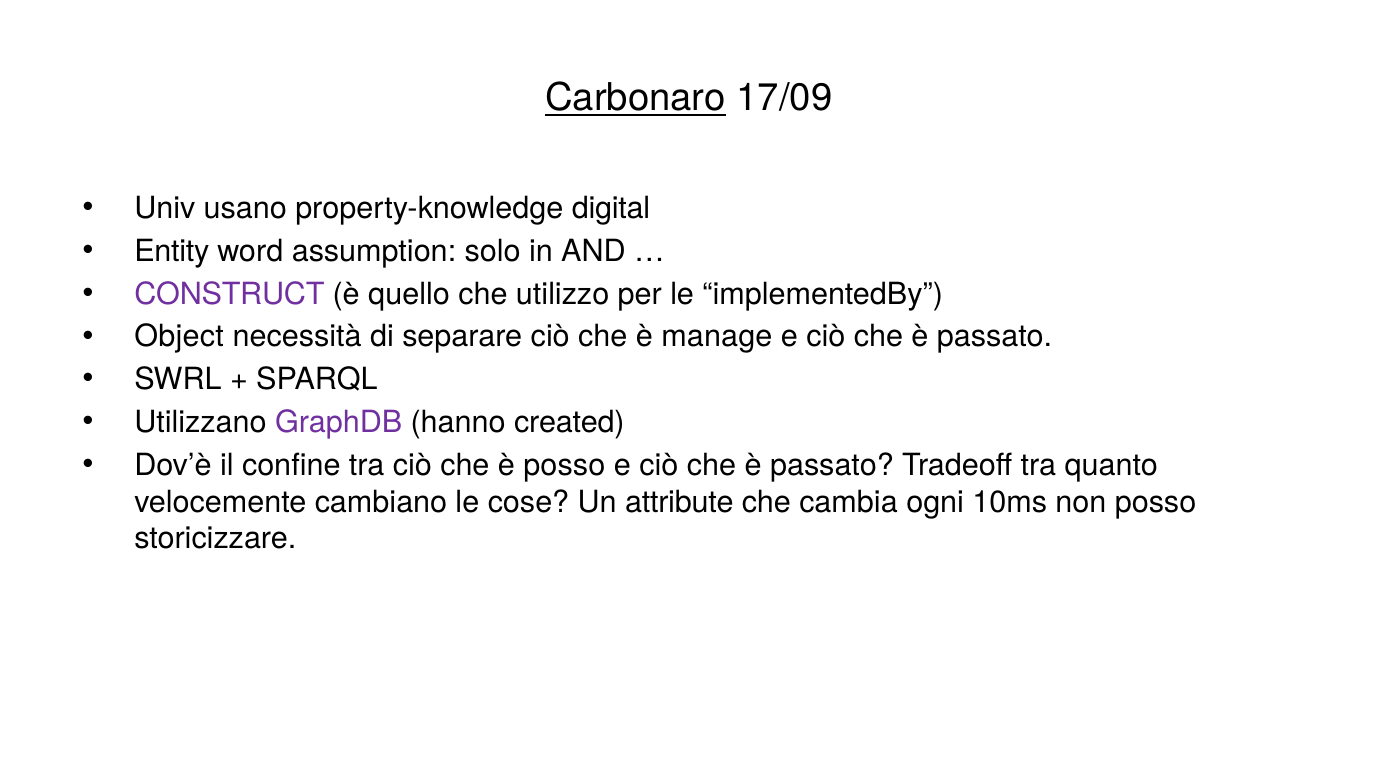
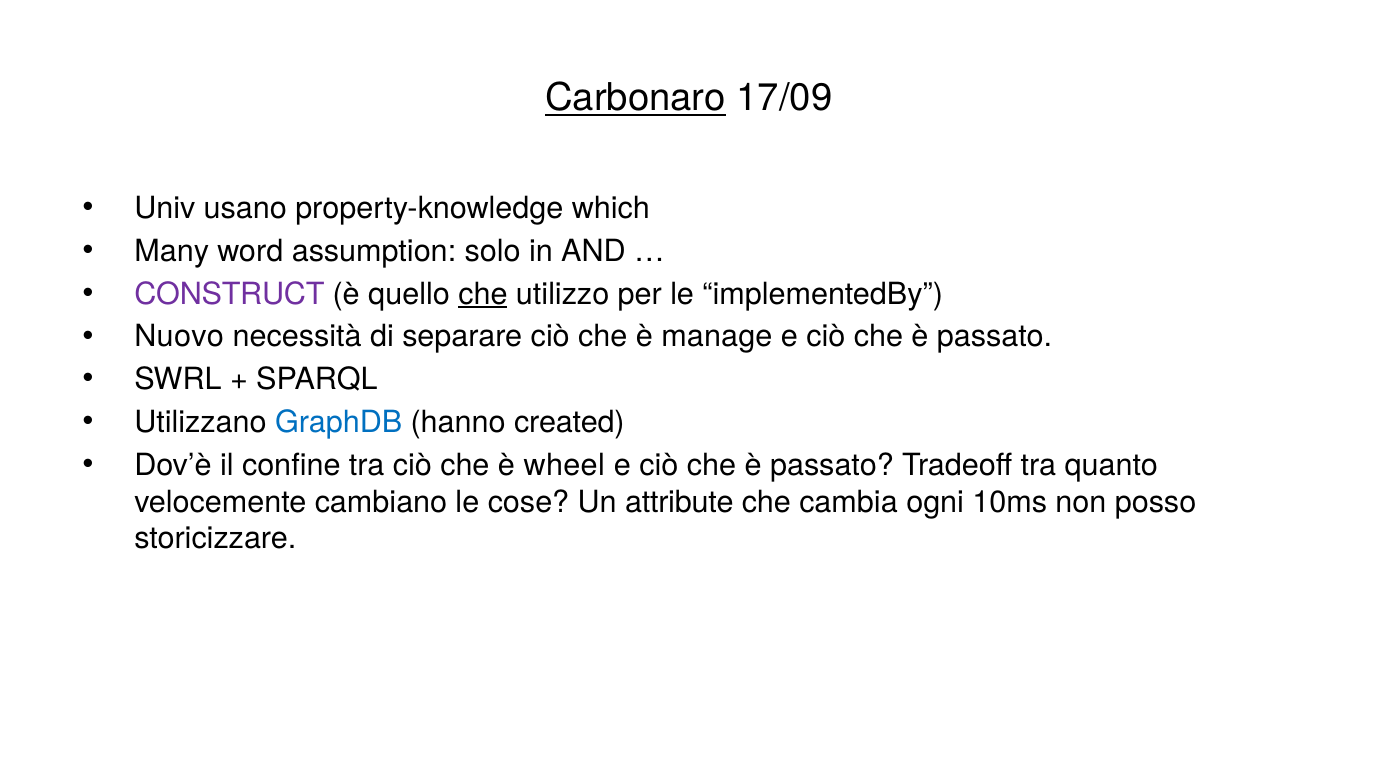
digital: digital -> which
Entity: Entity -> Many
che at (483, 294) underline: none -> present
Object: Object -> Nuovo
GraphDB colour: purple -> blue
è posso: posso -> wheel
